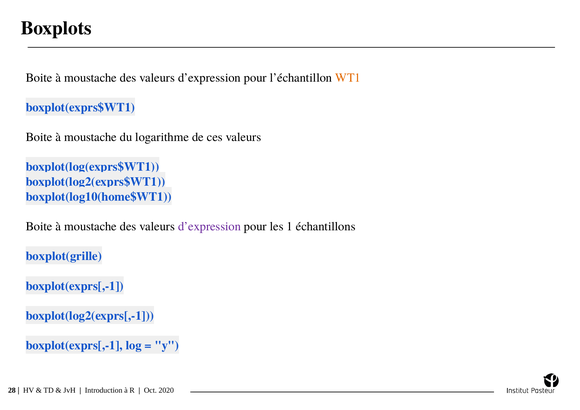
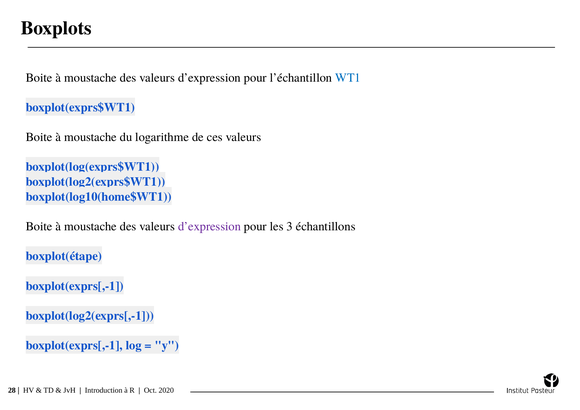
WT1 colour: orange -> blue
1: 1 -> 3
boxplot(grille: boxplot(grille -> boxplot(étape
